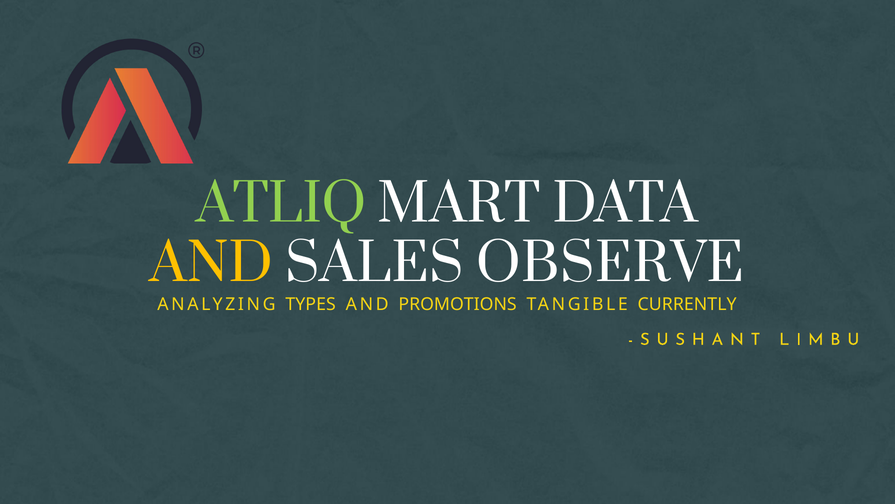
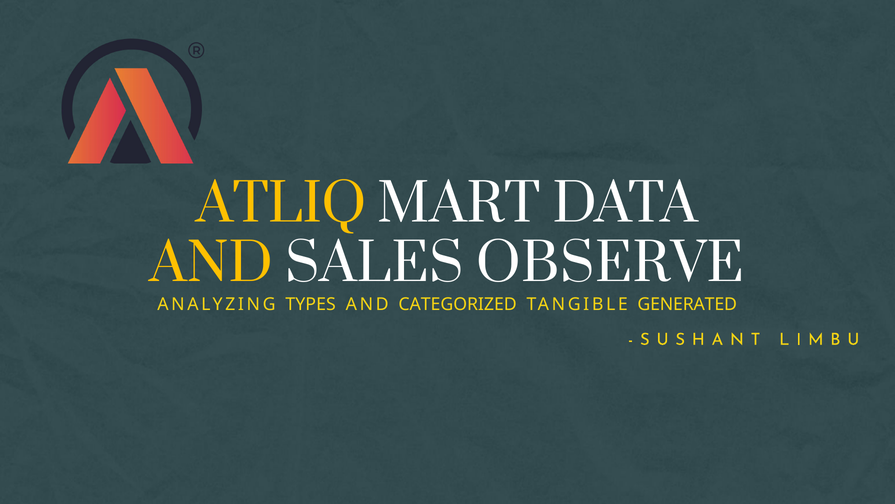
ATLIQ colour: light green -> yellow
PROMOTIONS: PROMOTIONS -> CATEGORIZED
CURRENTLY: CURRENTLY -> GENERATED
